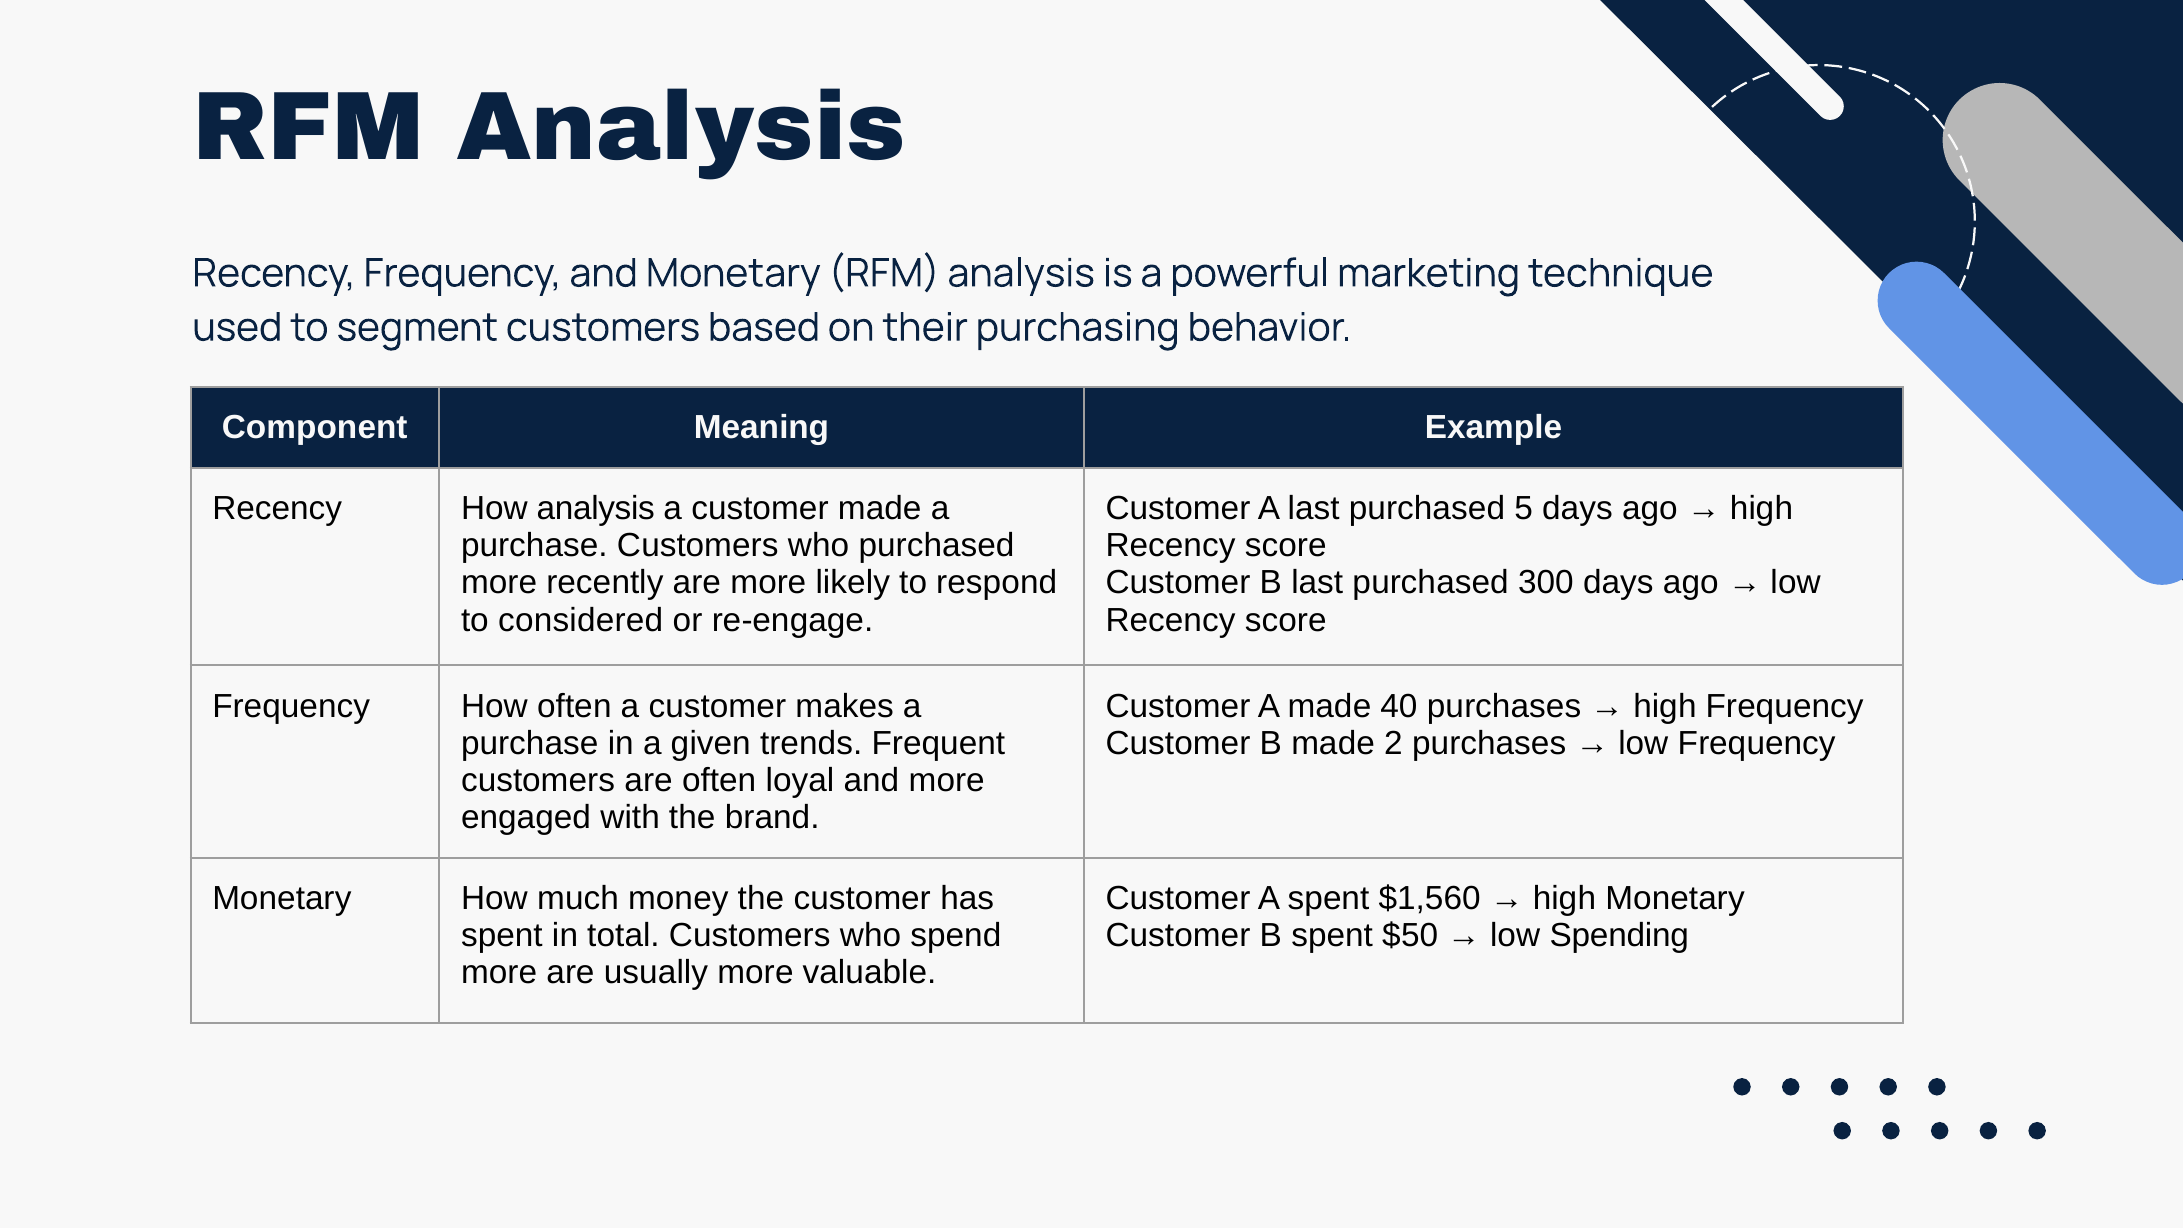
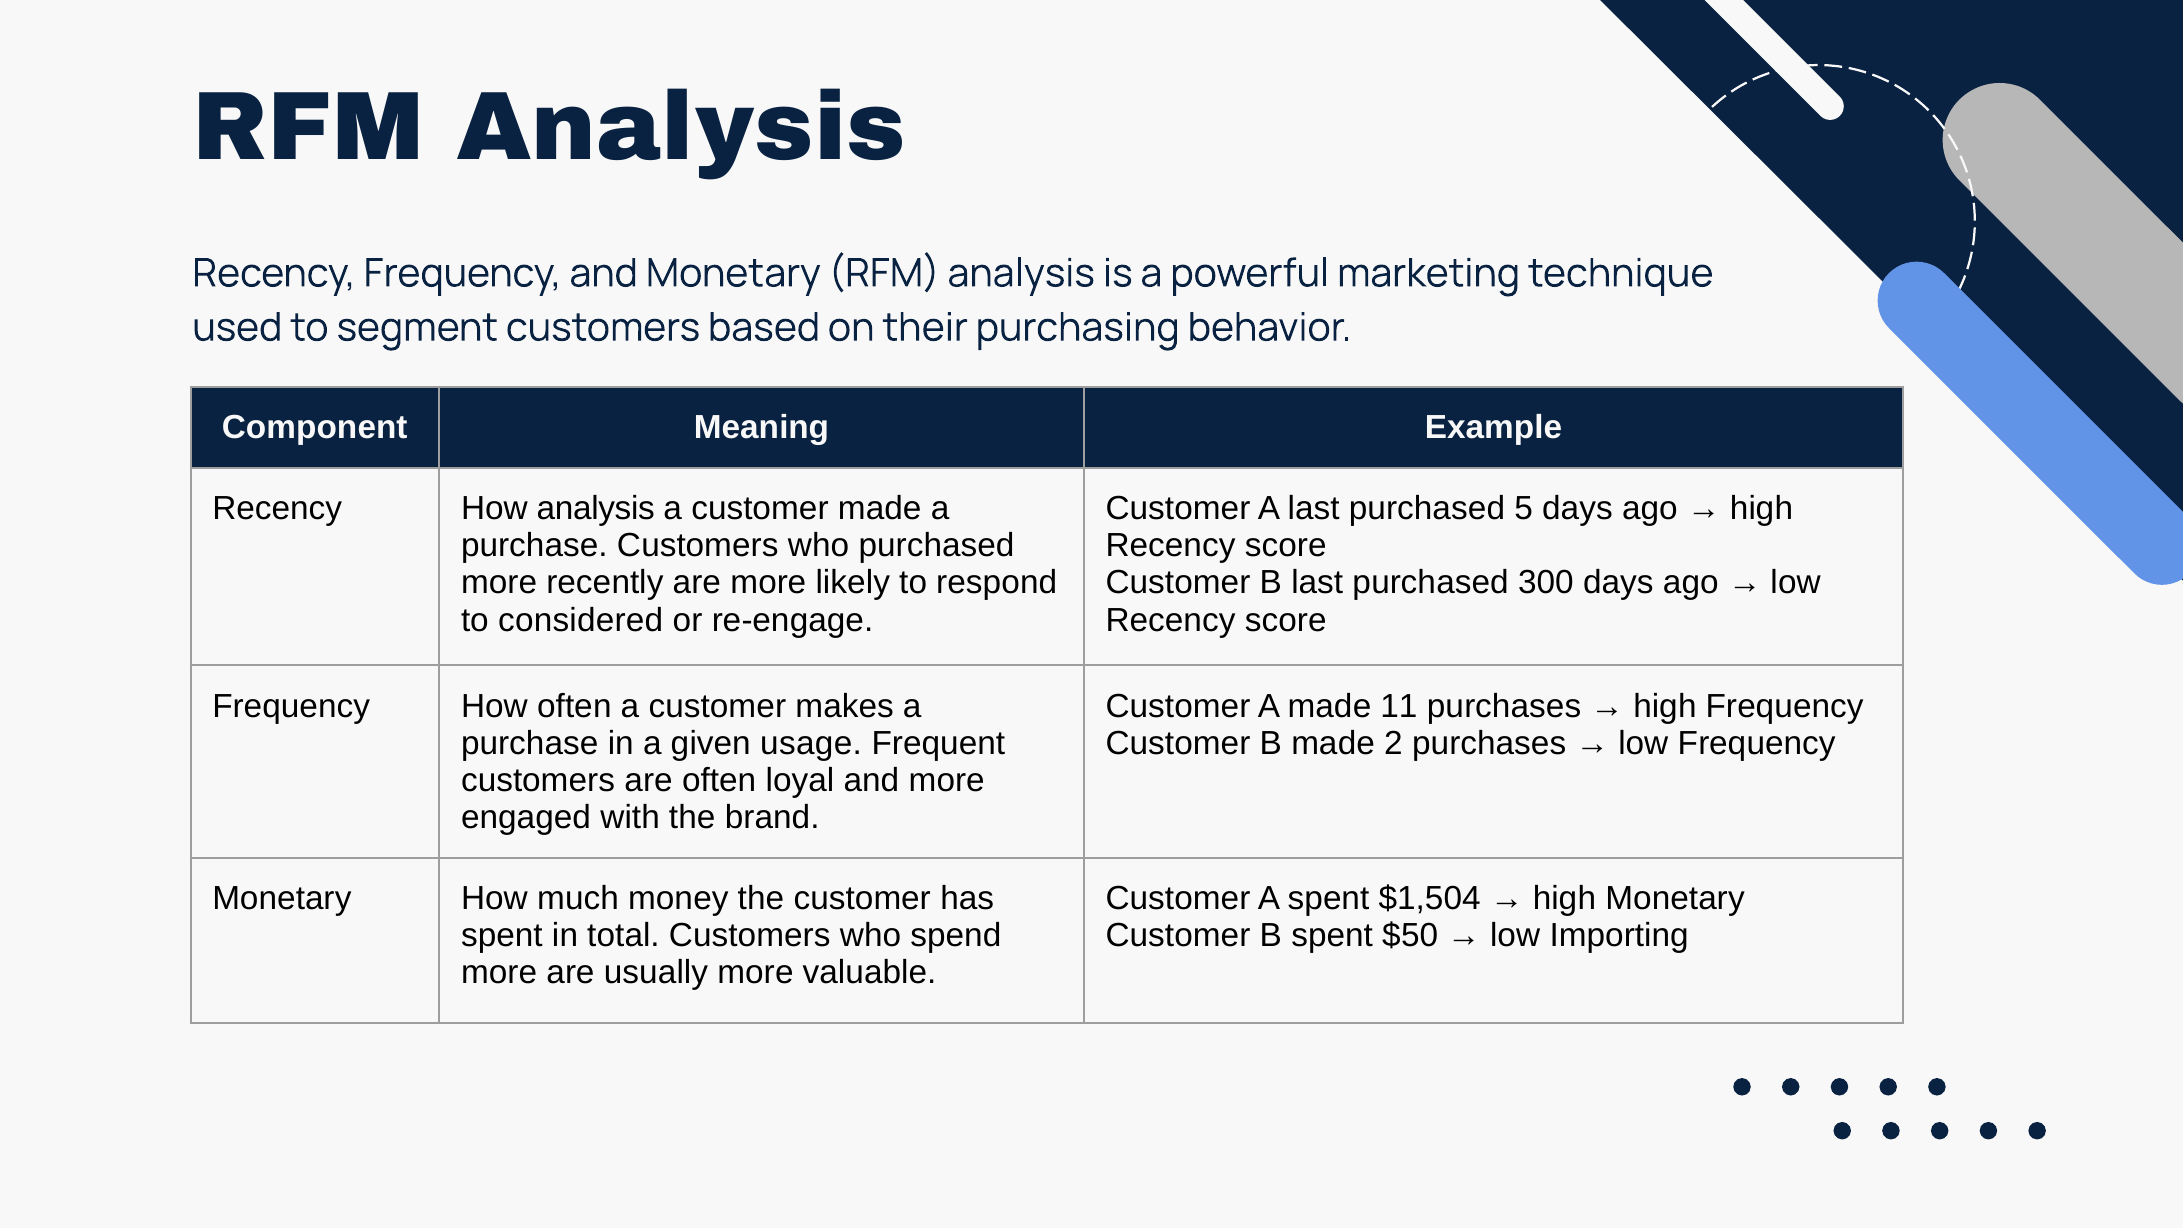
40: 40 -> 11
trends: trends -> usage
$1,560: $1,560 -> $1,504
Spending: Spending -> Importing
